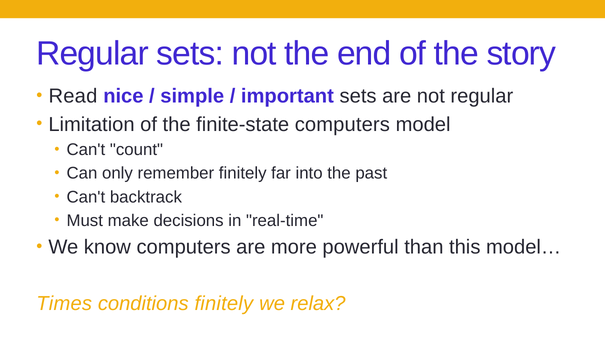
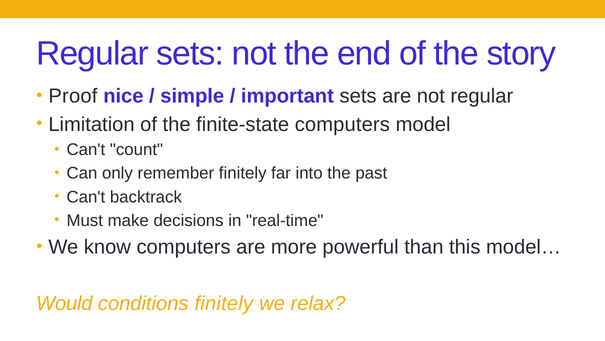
Read: Read -> Proof
Times: Times -> Would
